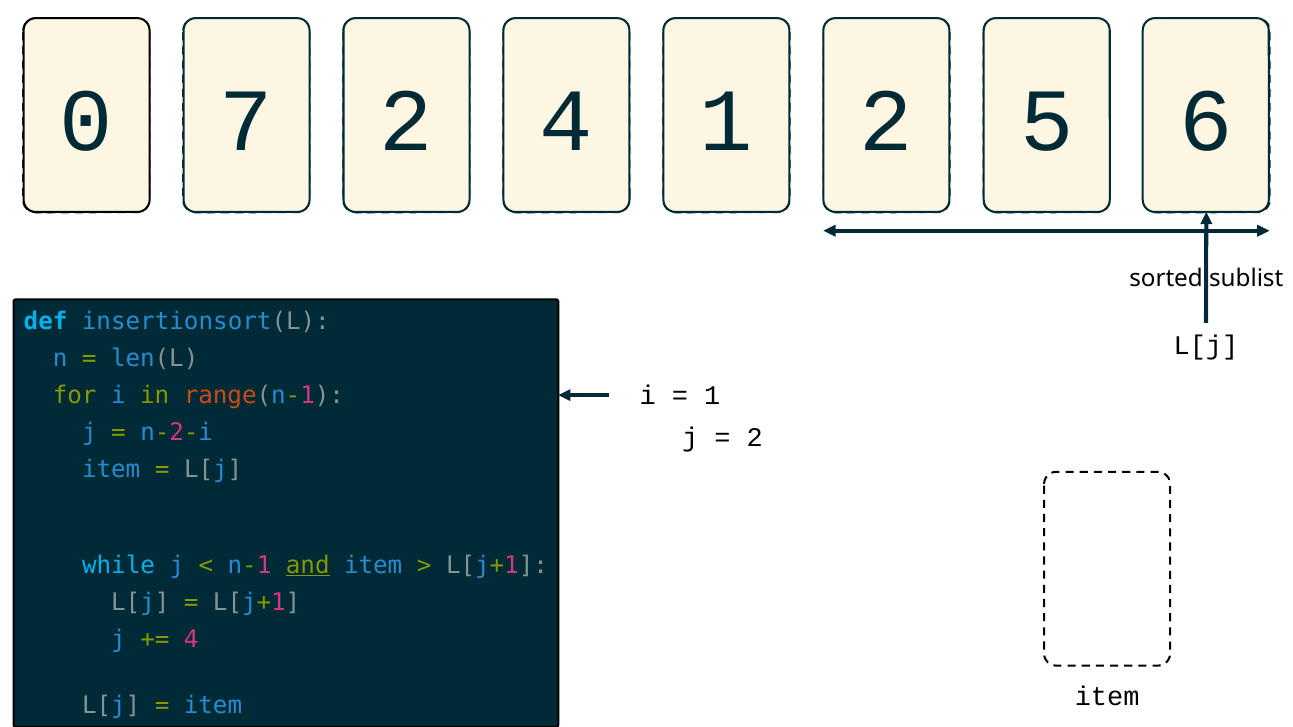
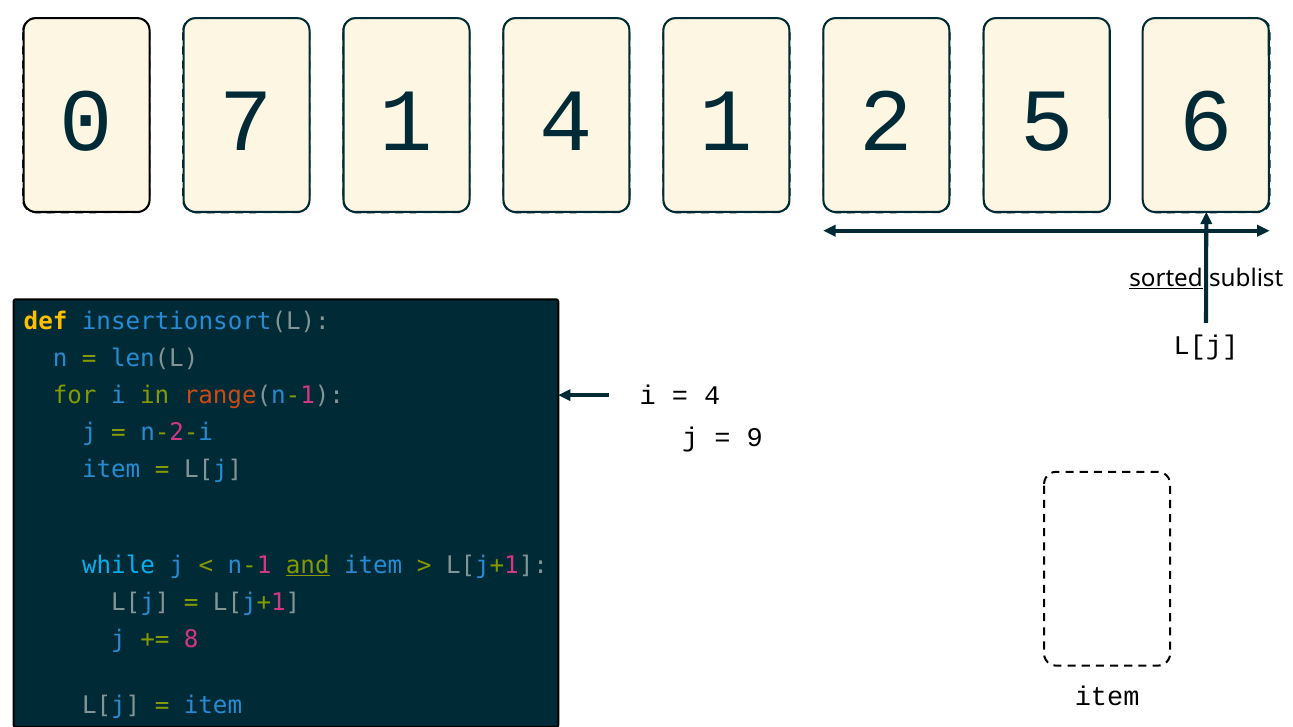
7 2: 2 -> 1
sorted underline: none -> present
def colour: light blue -> yellow
1 at (712, 396): 1 -> 4
2 at (755, 438): 2 -> 9
4 at (191, 640): 4 -> 8
